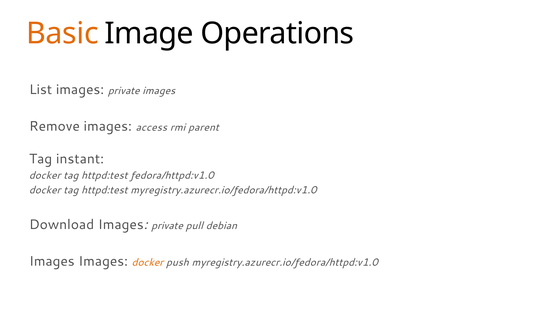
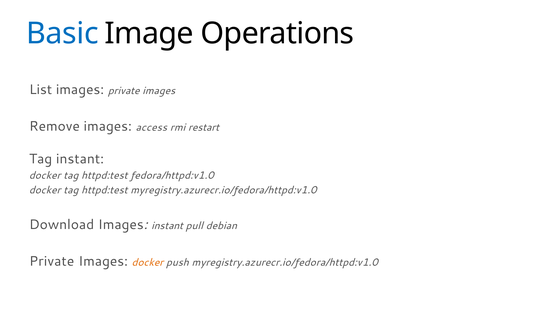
Basic colour: orange -> blue
parent: parent -> restart
Download Images private: private -> instant
Images at (52, 261): Images -> Private
